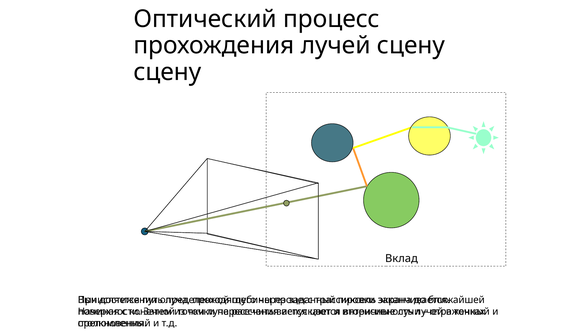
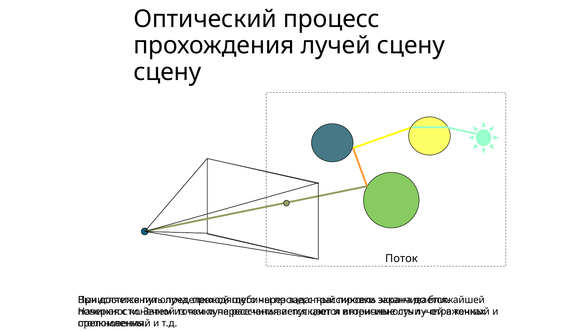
Вклад: Вклад -> Поток
